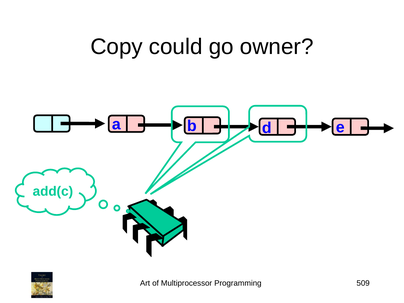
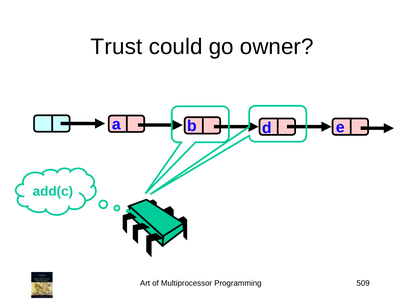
Copy: Copy -> Trust
